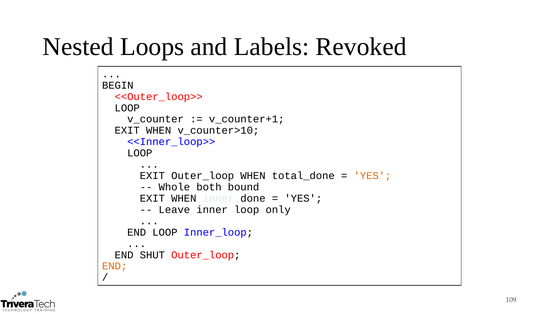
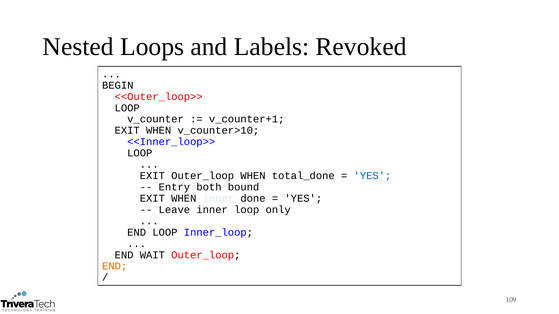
YES at (372, 176) colour: orange -> blue
Whole: Whole -> Entry
SHUT: SHUT -> WAIT
